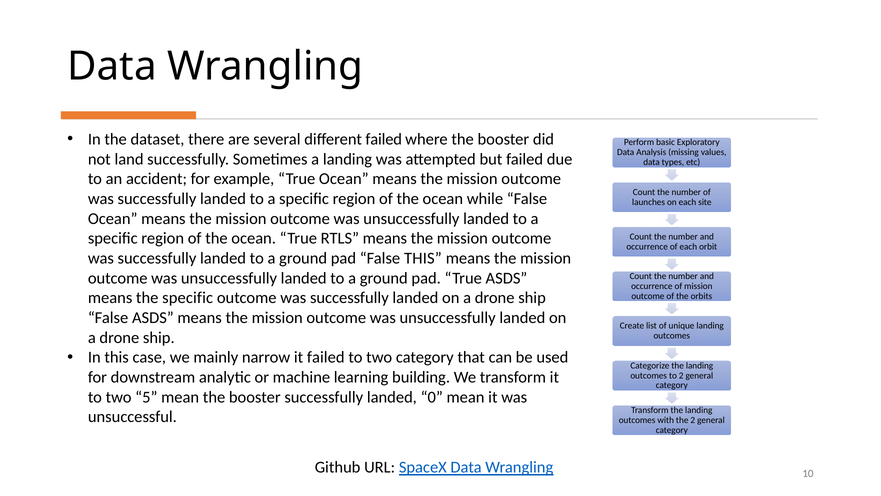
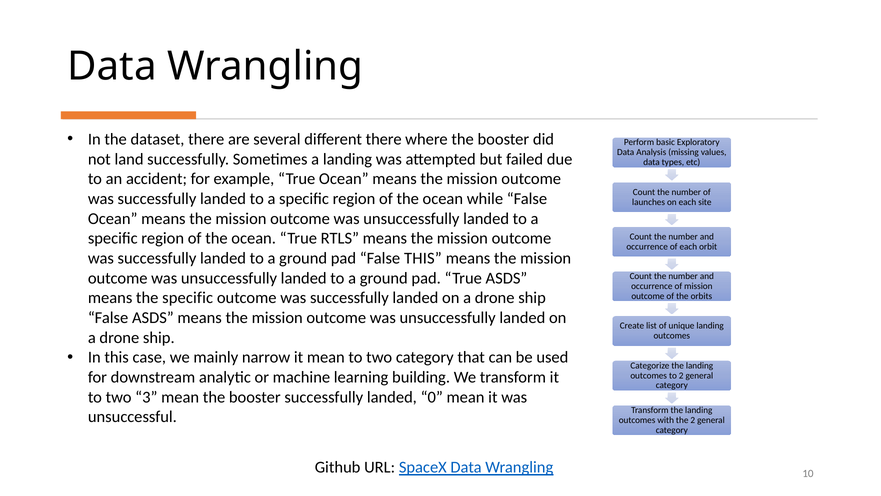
different failed: failed -> there
it failed: failed -> mean
5: 5 -> 3
